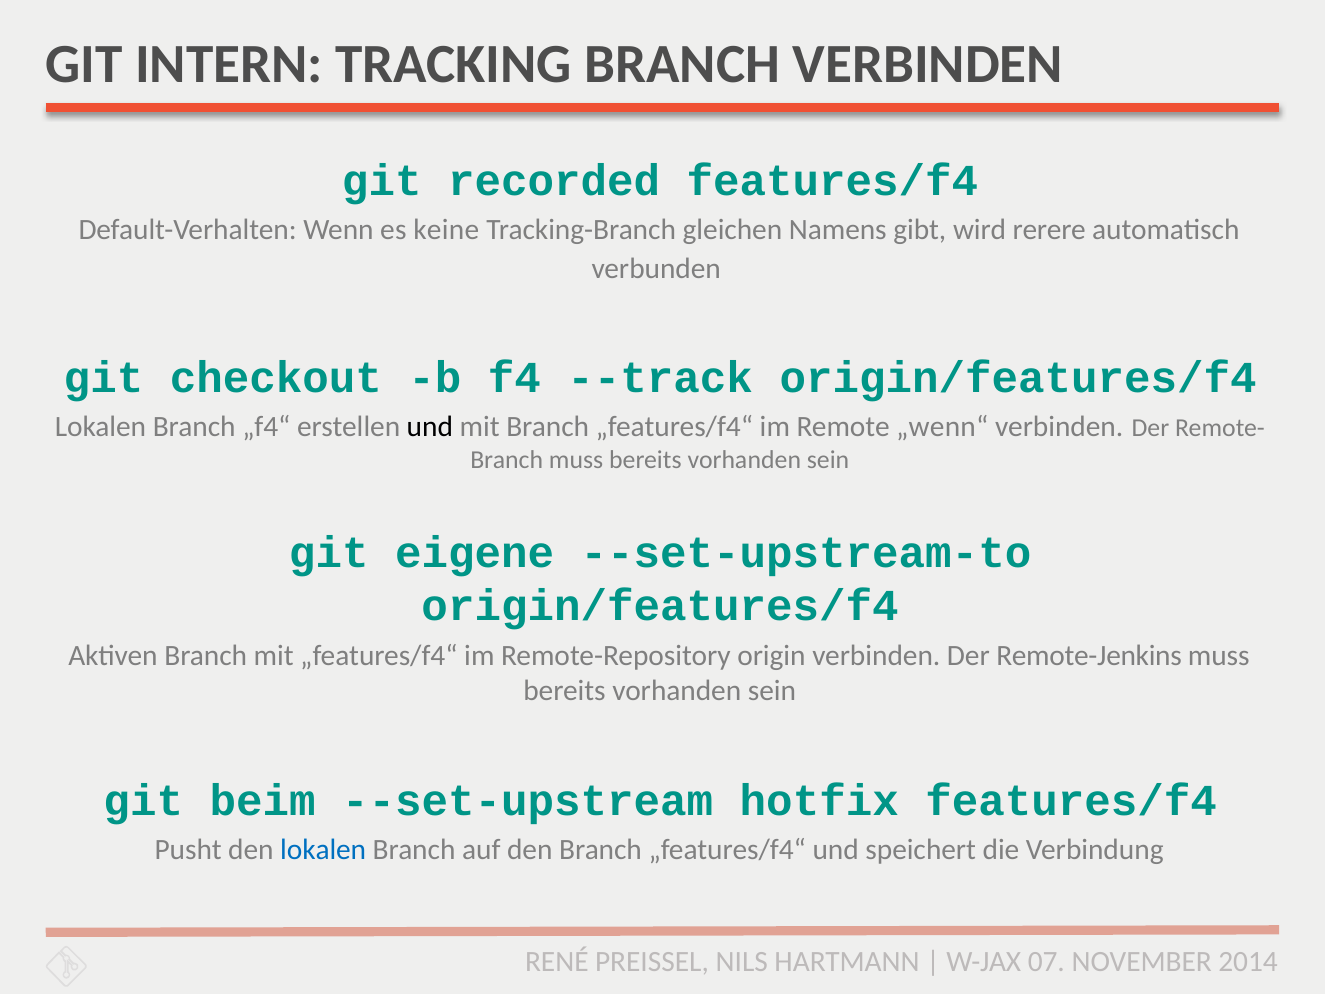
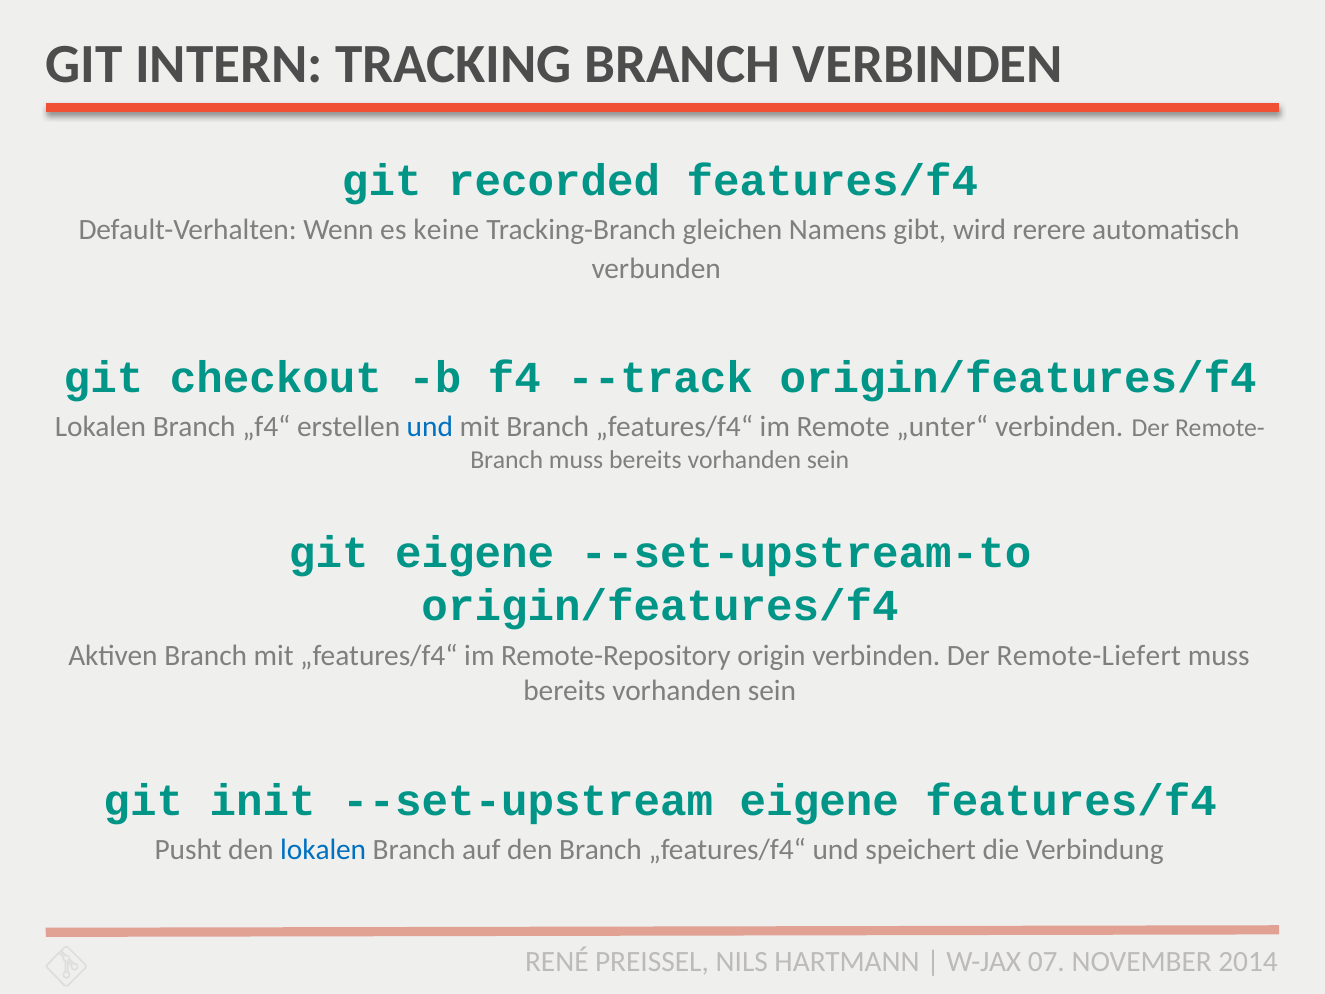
und at (430, 427) colour: black -> blue
„wenn“: „wenn“ -> „unter“
Remote-Jenkins: Remote-Jenkins -> Remote-Liefert
beim: beim -> init
--set-upstream hotfix: hotfix -> eigene
